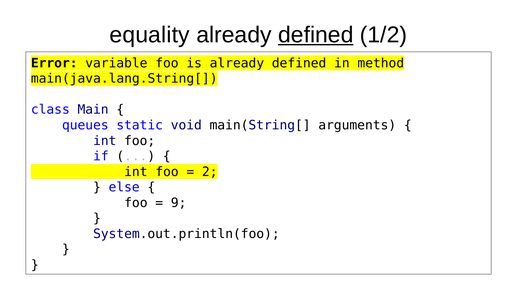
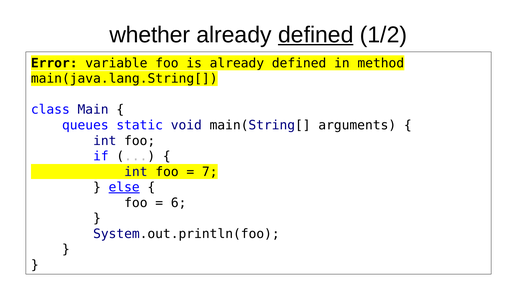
equality: equality -> whether
2: 2 -> 7
else underline: none -> present
9: 9 -> 6
